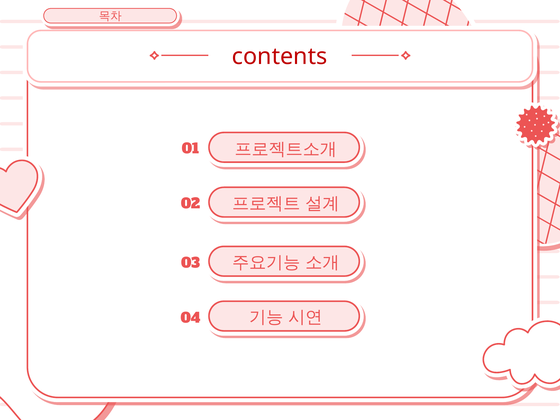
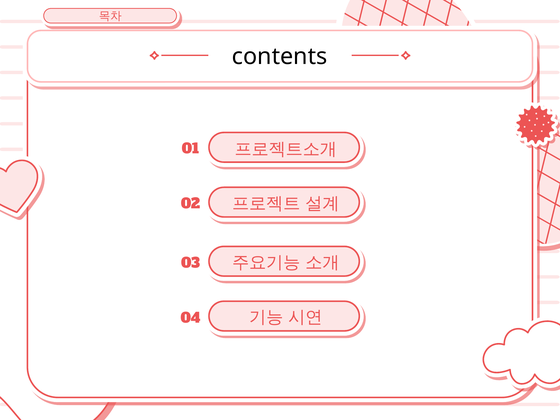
contents colour: red -> black
